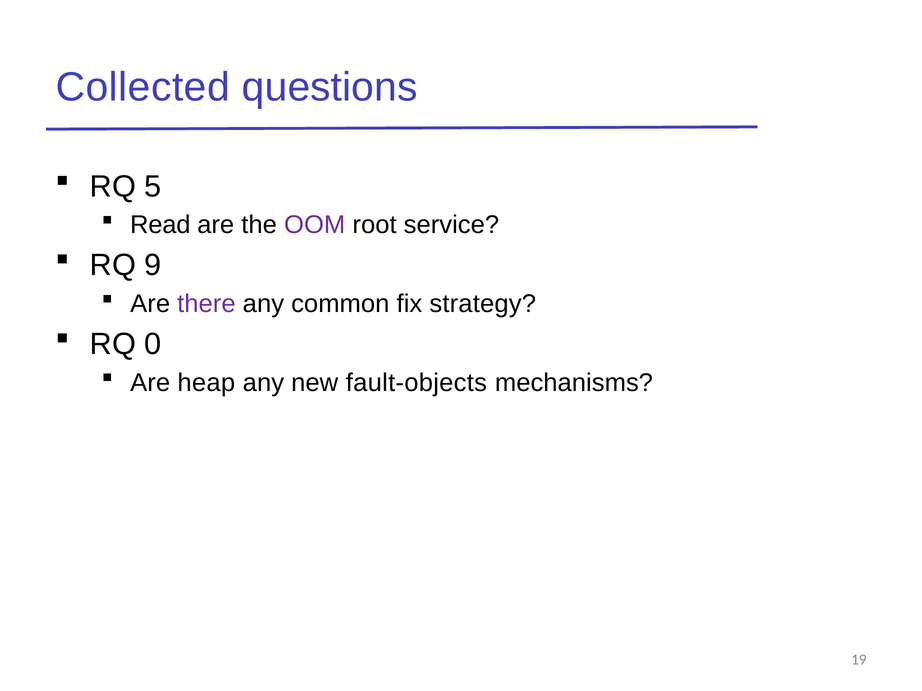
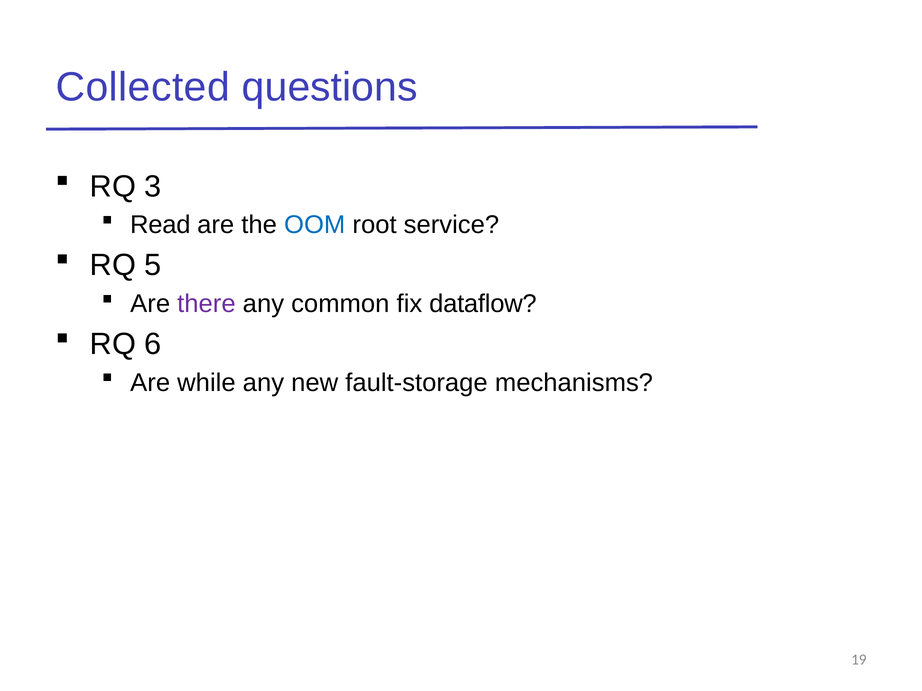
5: 5 -> 3
OOM colour: purple -> blue
9: 9 -> 5
strategy: strategy -> dataflow
0: 0 -> 6
heap: heap -> while
fault-objects: fault-objects -> fault-storage
